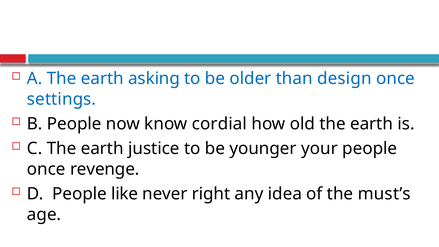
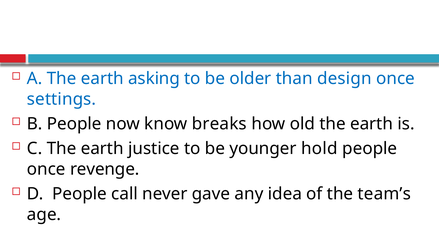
cordial: cordial -> breaks
your: your -> hold
like: like -> call
right: right -> gave
must’s: must’s -> team’s
